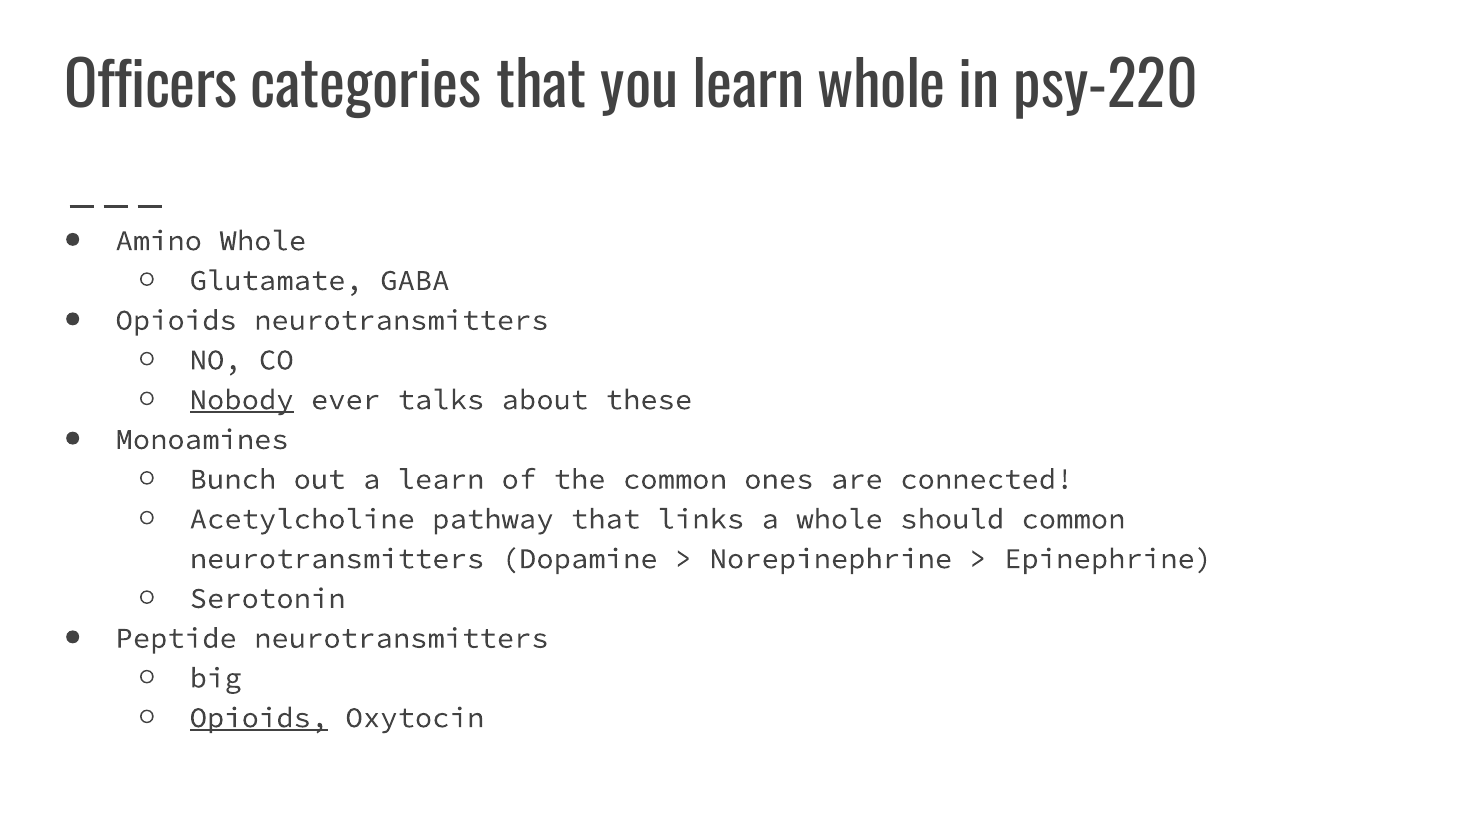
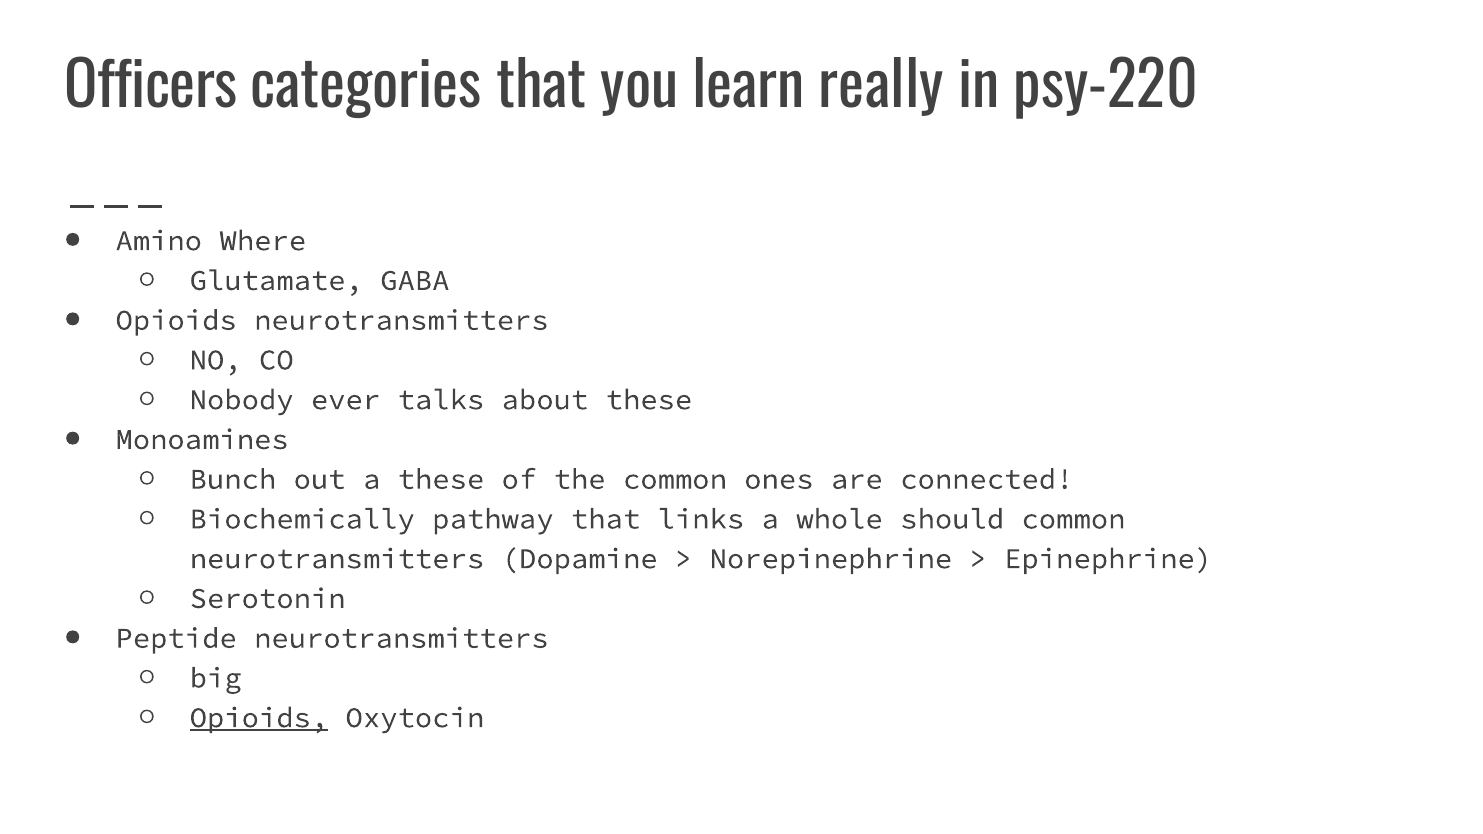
learn whole: whole -> really
Amino Whole: Whole -> Where
Nobody underline: present -> none
a learn: learn -> these
Acetylcholine: Acetylcholine -> Biochemically
